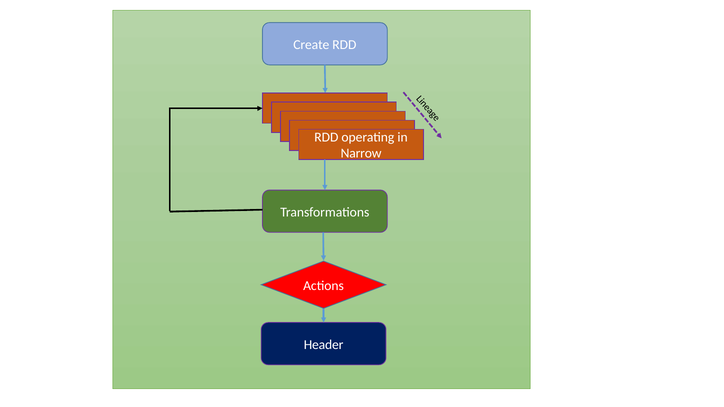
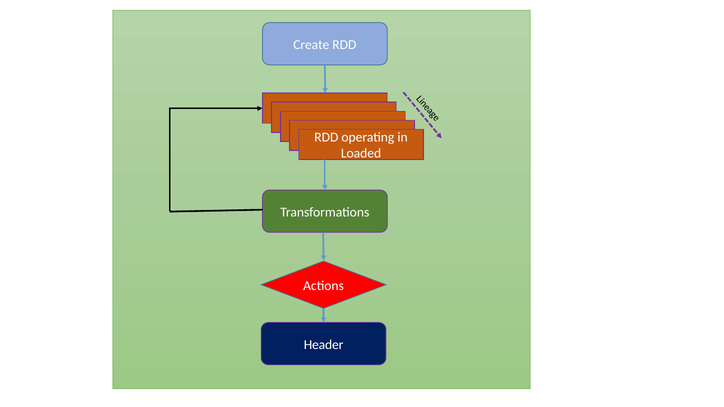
Narrow: Narrow -> Loaded
